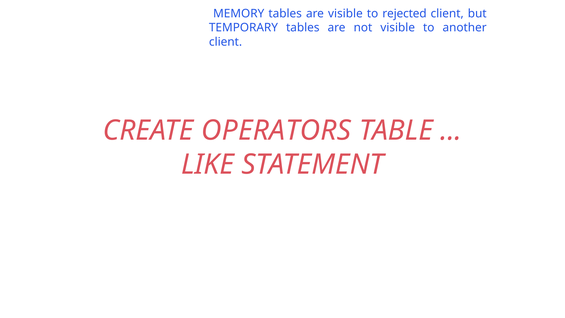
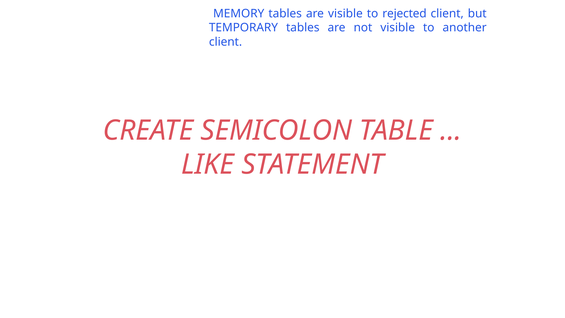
OPERATORS: OPERATORS -> SEMICOLON
